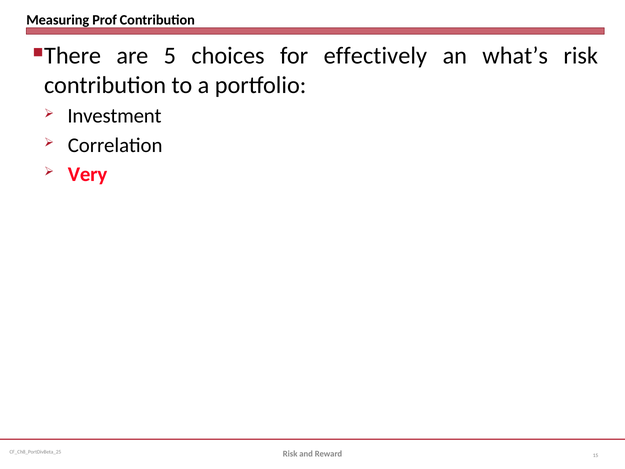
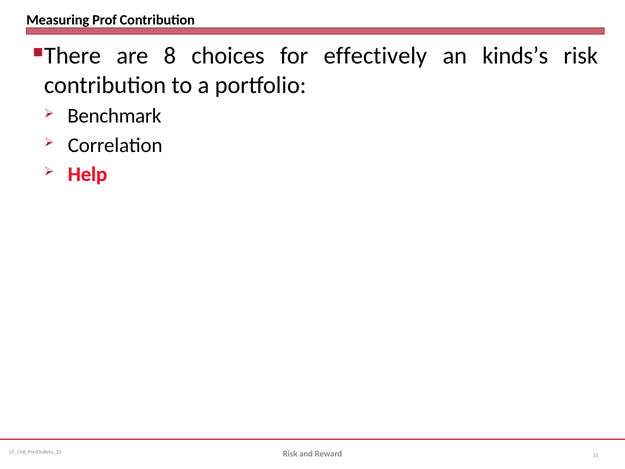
5: 5 -> 8
what’s: what’s -> kinds’s
Investment: Investment -> Benchmark
Very: Very -> Help
